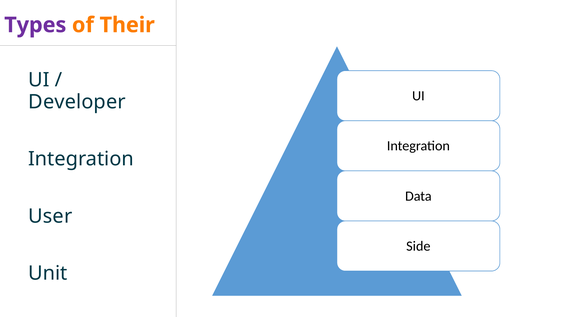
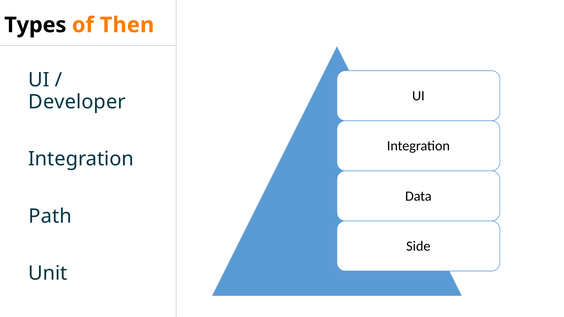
Types colour: purple -> black
Their: Their -> Then
User: User -> Path
